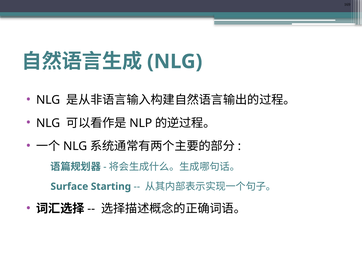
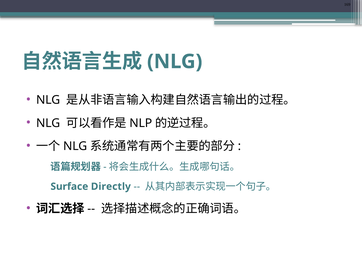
Starting: Starting -> Directly
